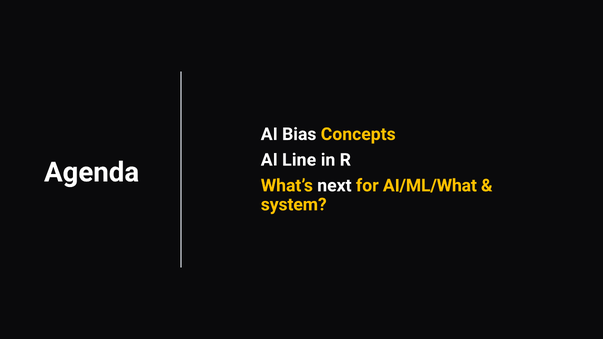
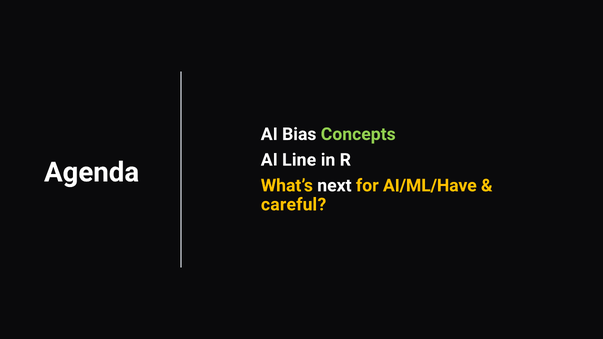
Concepts colour: yellow -> light green
AI/ML/What: AI/ML/What -> AI/ML/Have
system: system -> careful
